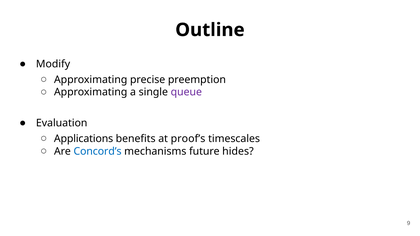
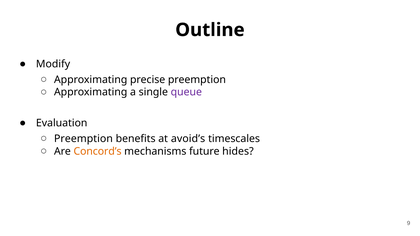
Applications at (84, 139): Applications -> Preemption
proof’s: proof’s -> avoid’s
Concord’s colour: blue -> orange
